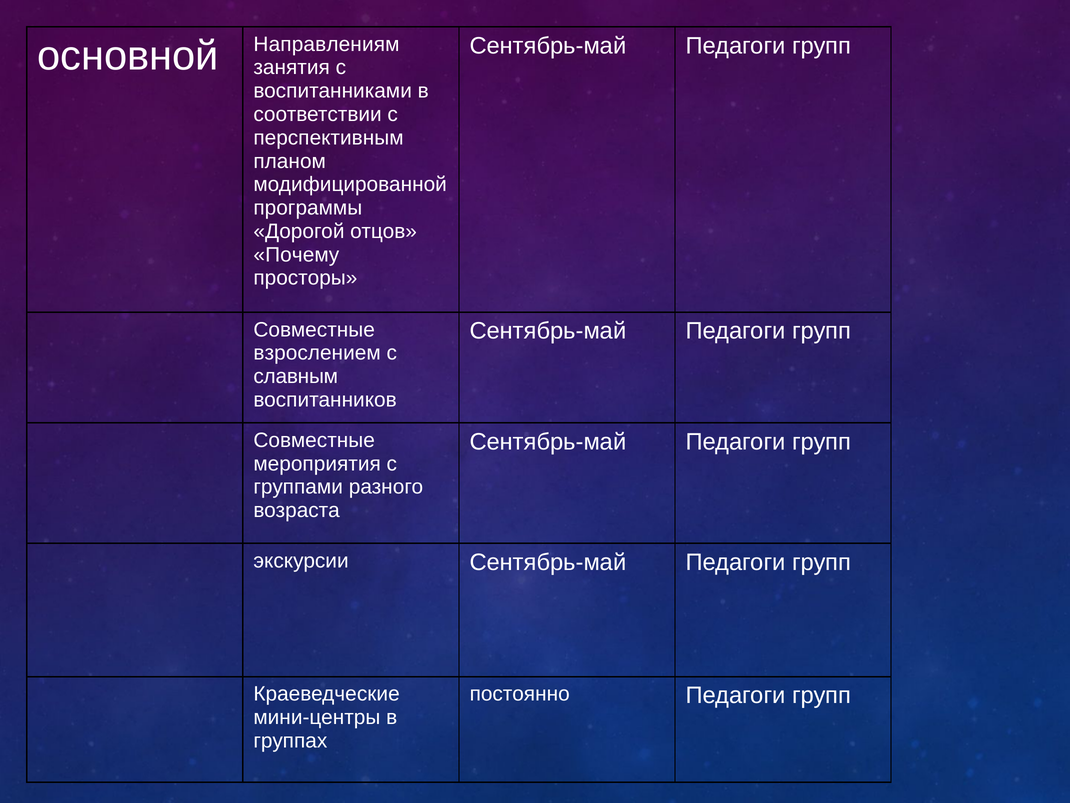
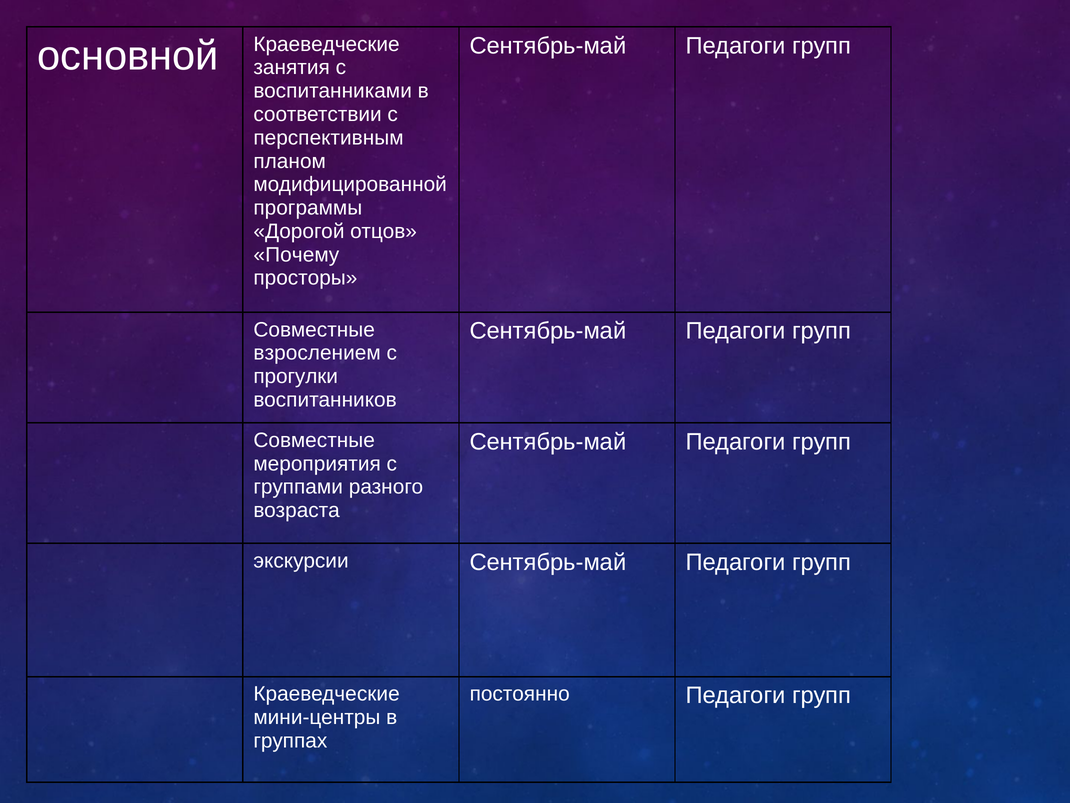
основной Направлениям: Направлениям -> Краеведческие
славным: славным -> прогулки
